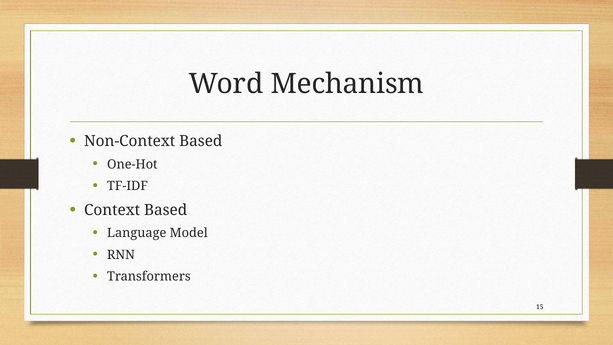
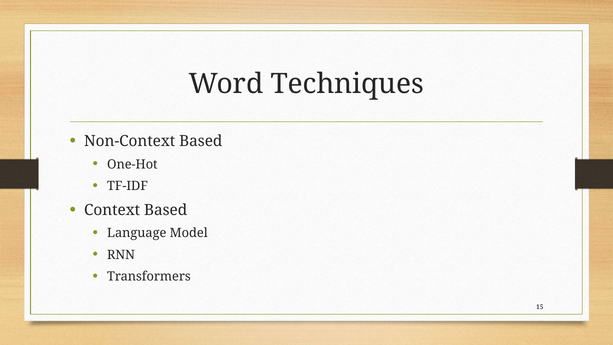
Mechanism: Mechanism -> Techniques
